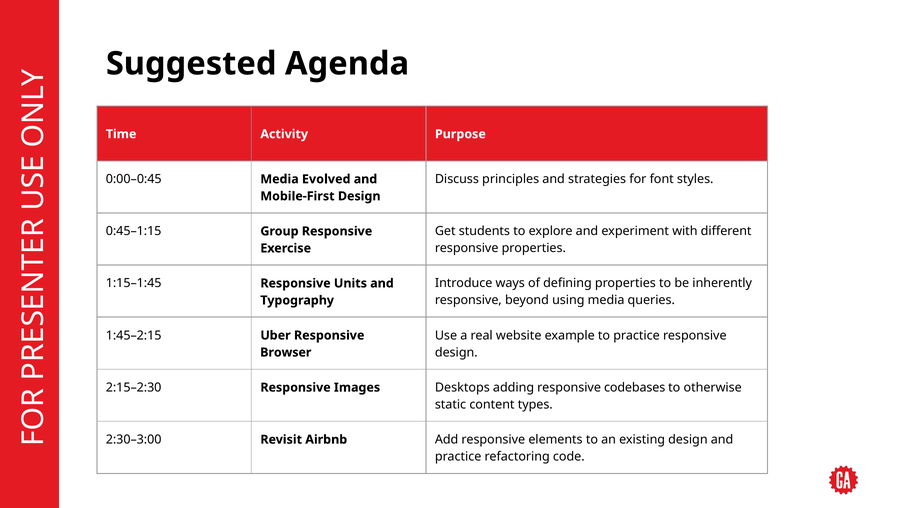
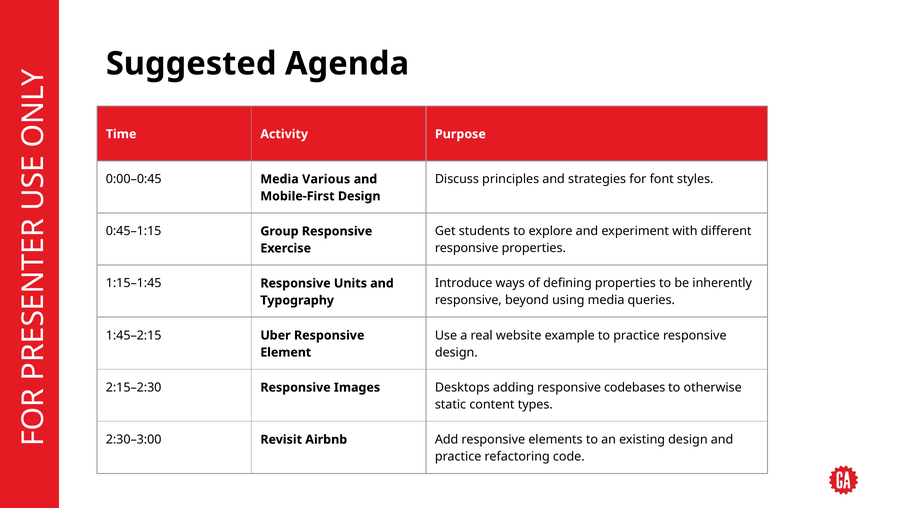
Evolved: Evolved -> Various
Browser: Browser -> Element
